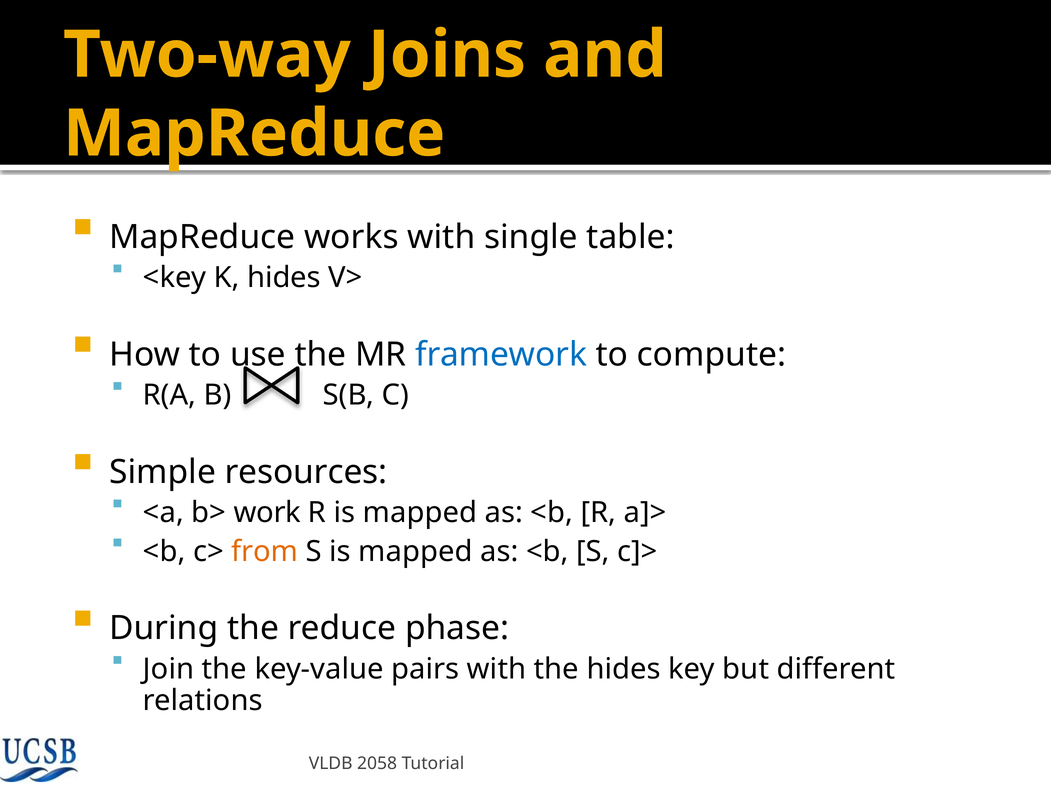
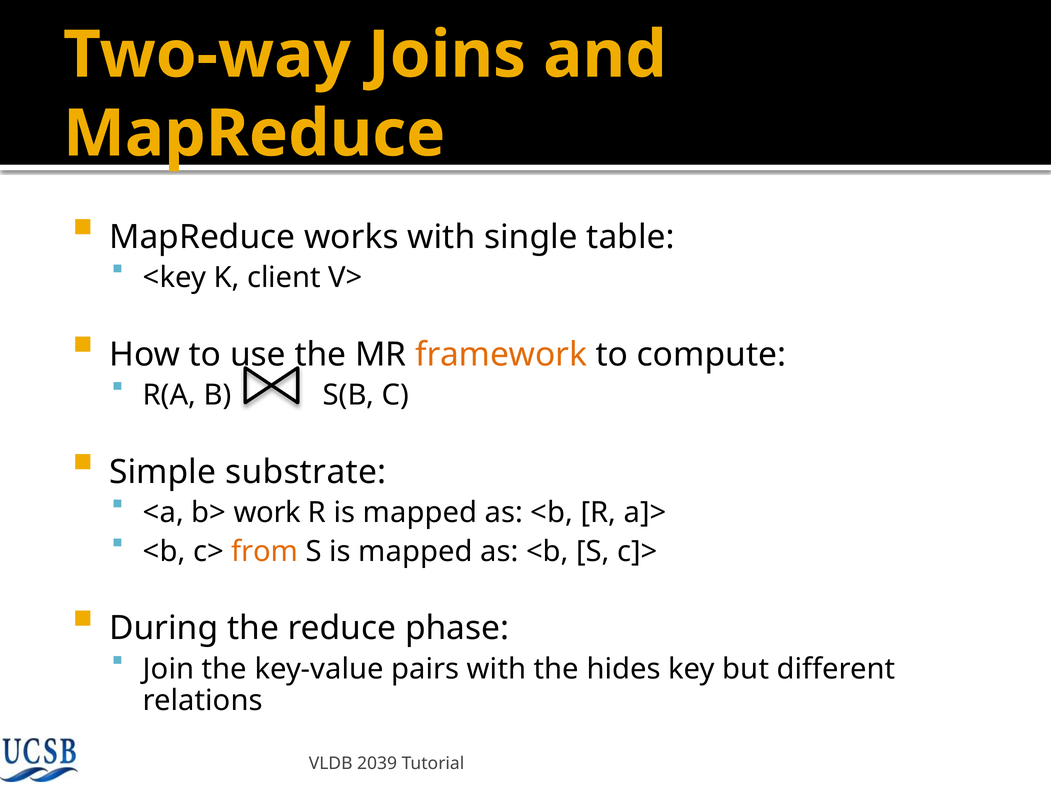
K hides: hides -> client
framework colour: blue -> orange
resources: resources -> substrate
2058: 2058 -> 2039
